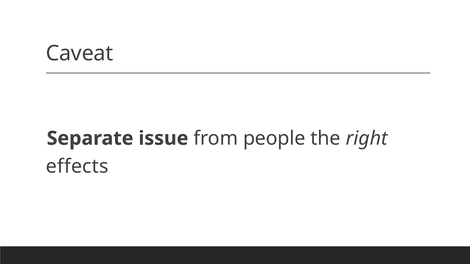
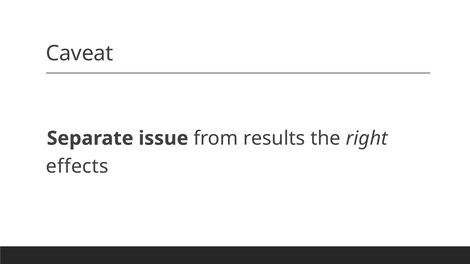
people: people -> results
